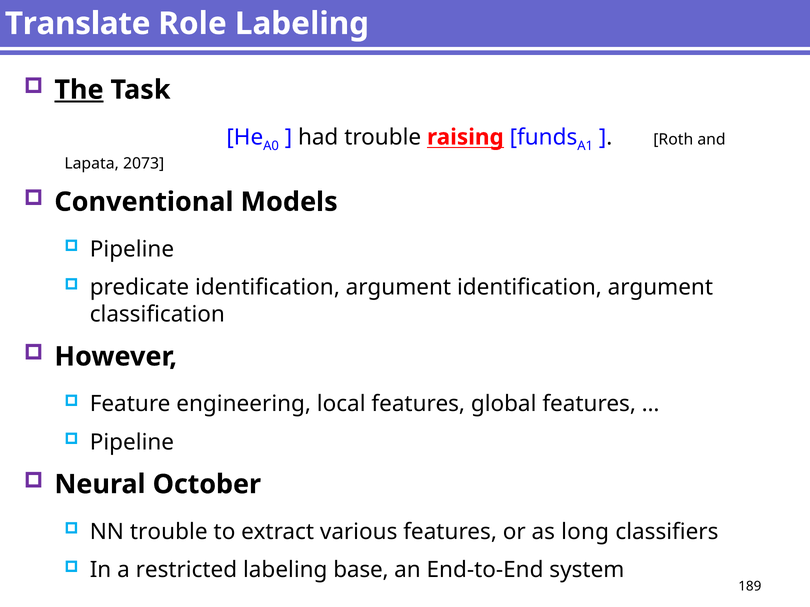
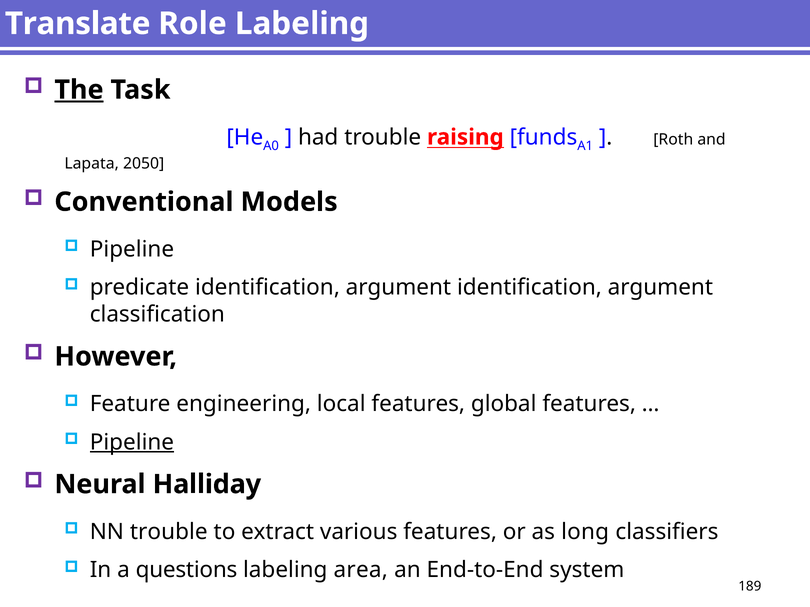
2073: 2073 -> 2050
Pipeline at (132, 443) underline: none -> present
October: October -> Halliday
restricted: restricted -> questions
base: base -> area
